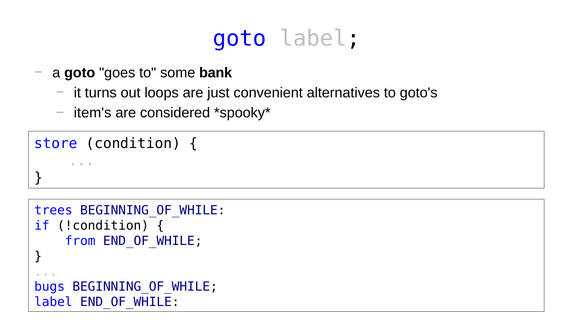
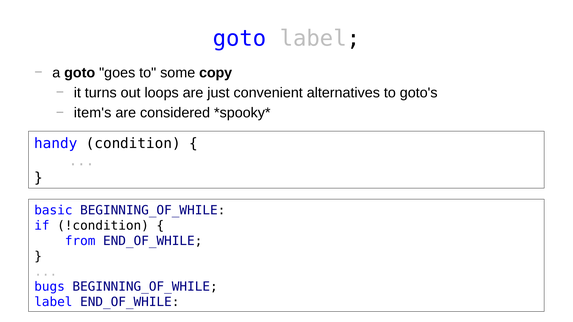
bank: bank -> copy
store: store -> handy
trees: trees -> basic
